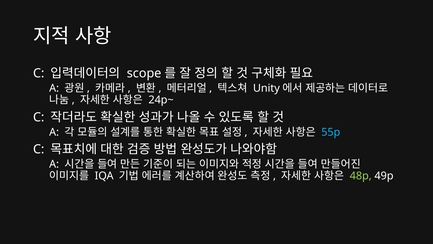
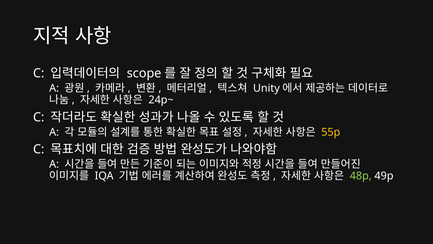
55p colour: light blue -> yellow
